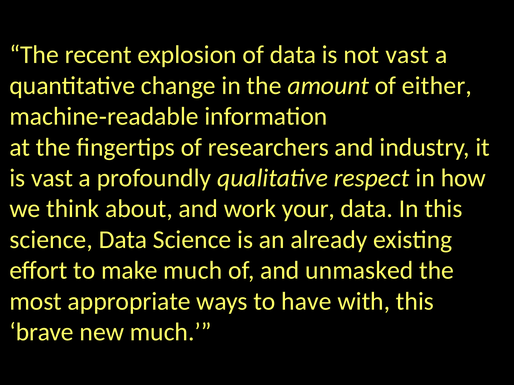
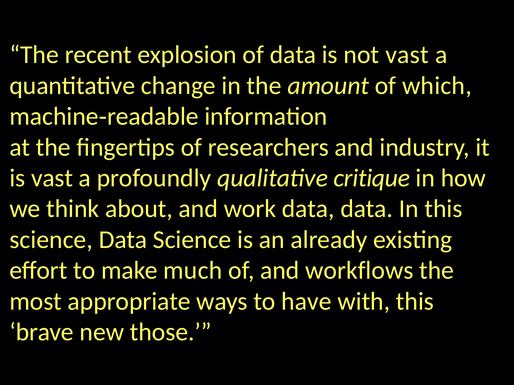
either: either -> which
respect: respect -> critique
work your: your -> data
unmasked: unmasked -> workflows
new much: much -> those
